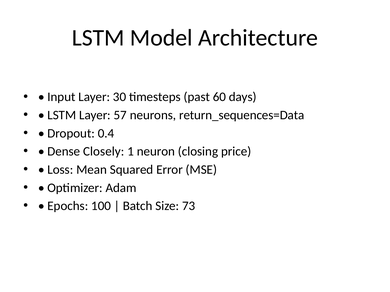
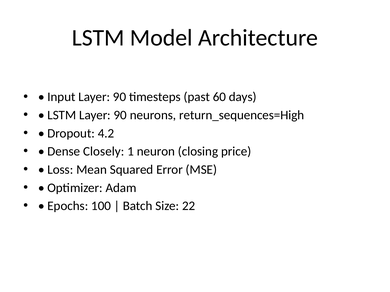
Input Layer 30: 30 -> 90
LSTM Layer 57: 57 -> 90
return_sequences=Data: return_sequences=Data -> return_sequences=High
0.4: 0.4 -> 4.2
73: 73 -> 22
